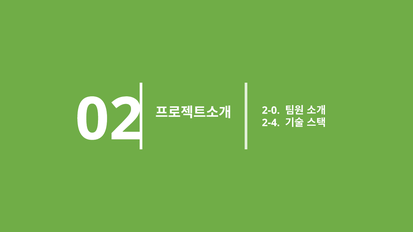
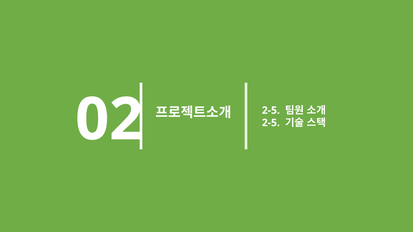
2-0 at (271, 111): 2-0 -> 2-5
2-4 at (271, 123): 2-4 -> 2-5
